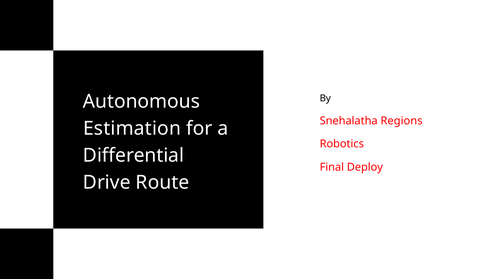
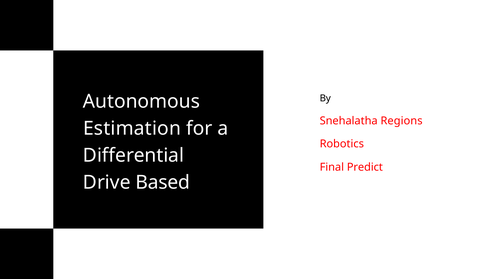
Deploy: Deploy -> Predict
Route: Route -> Based
